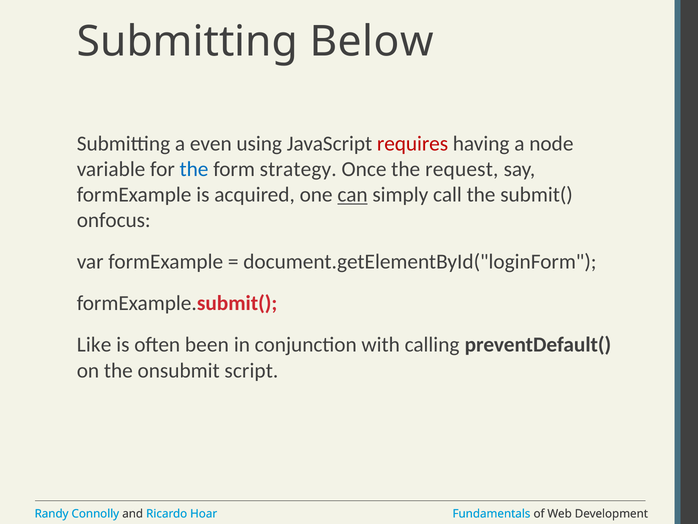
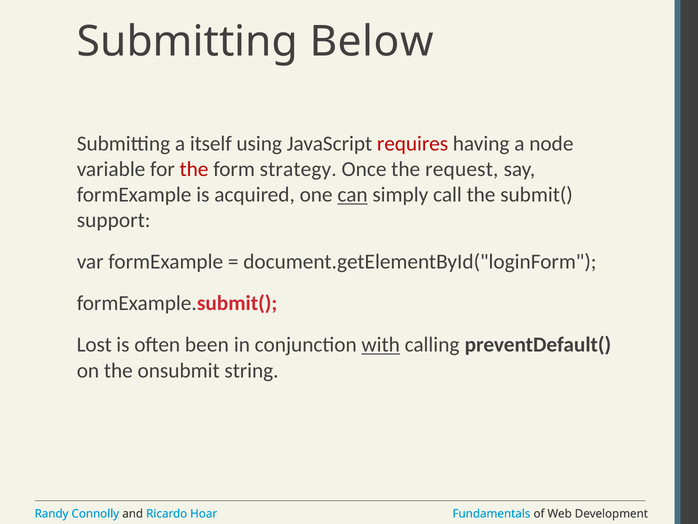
even: even -> itself
the at (194, 169) colour: blue -> red
onfocus: onfocus -> support
Like: Like -> Lost
with underline: none -> present
script: script -> string
